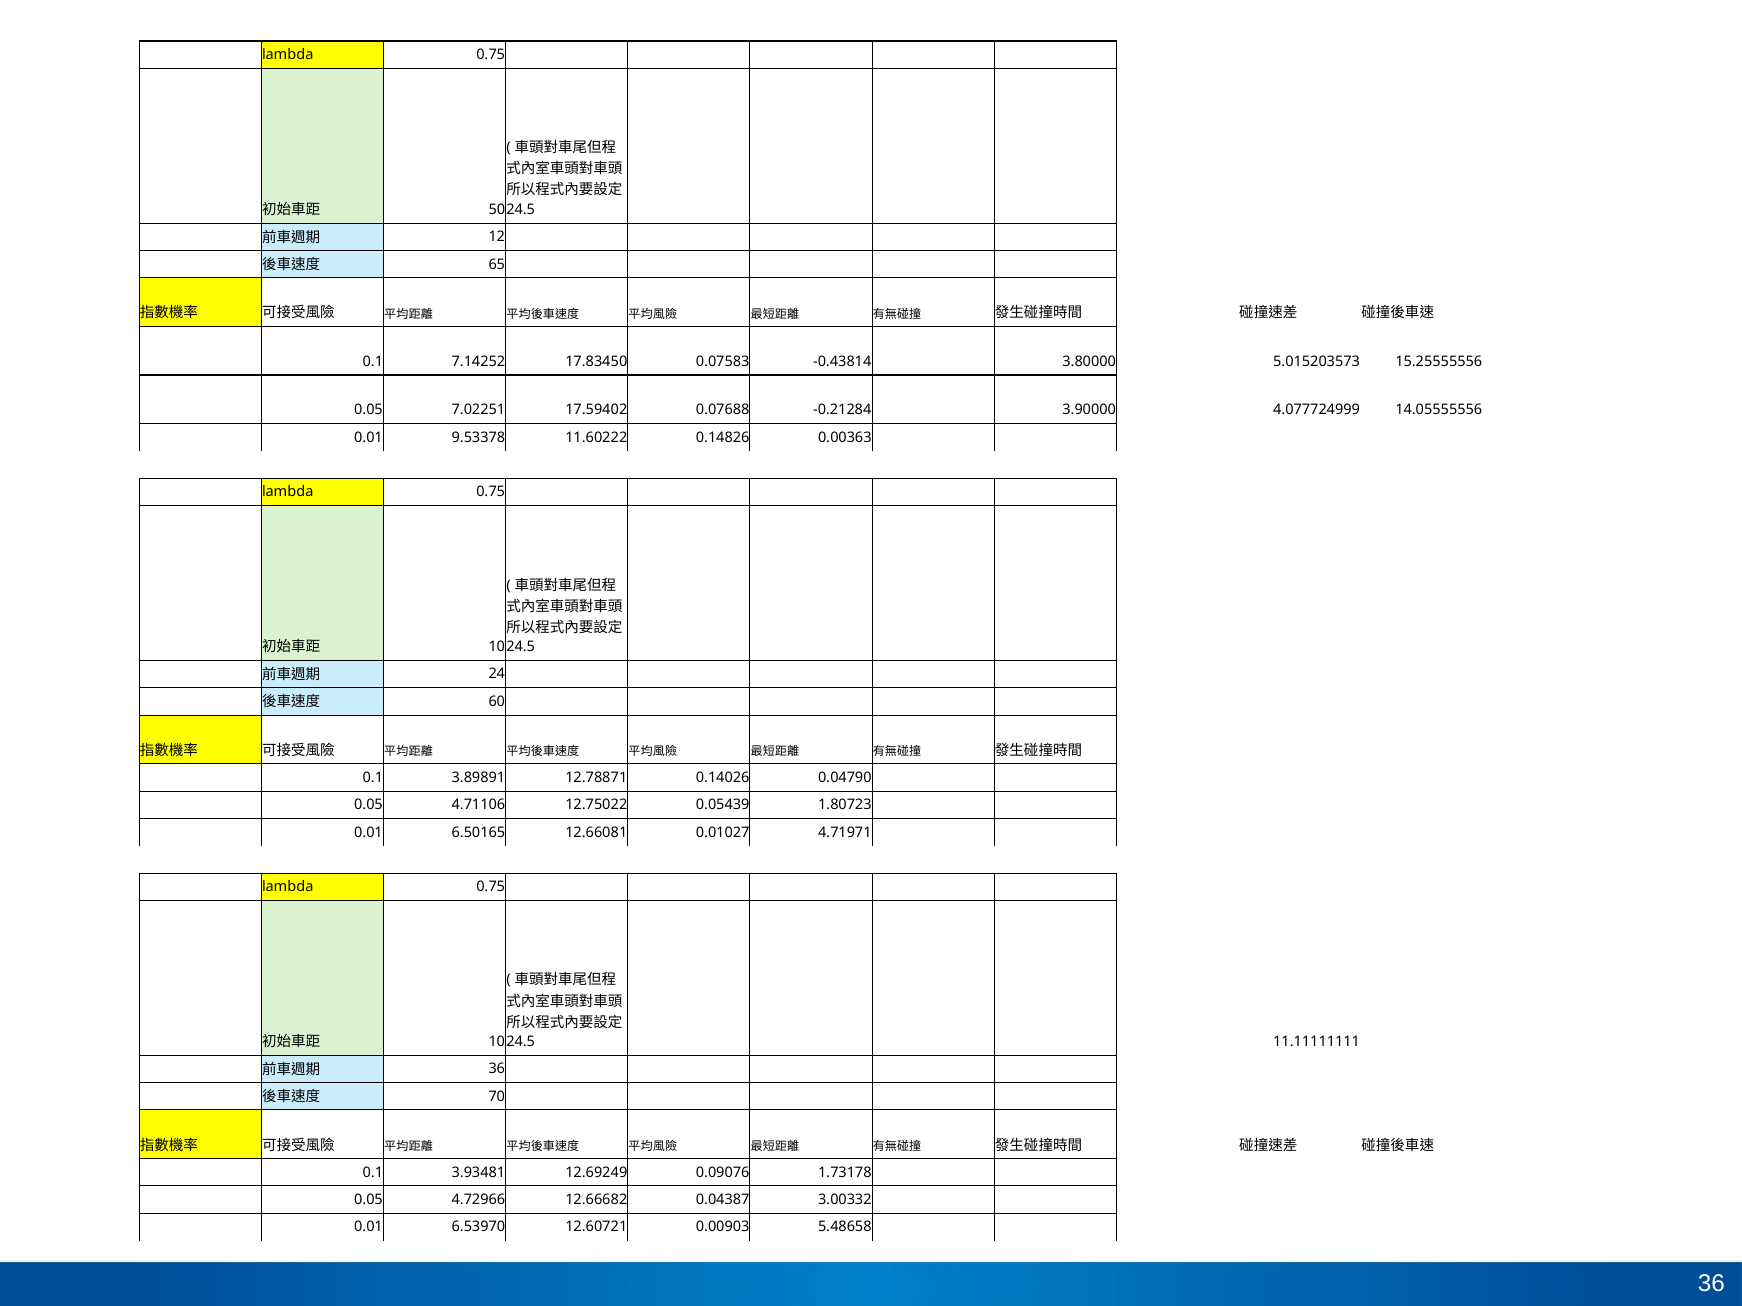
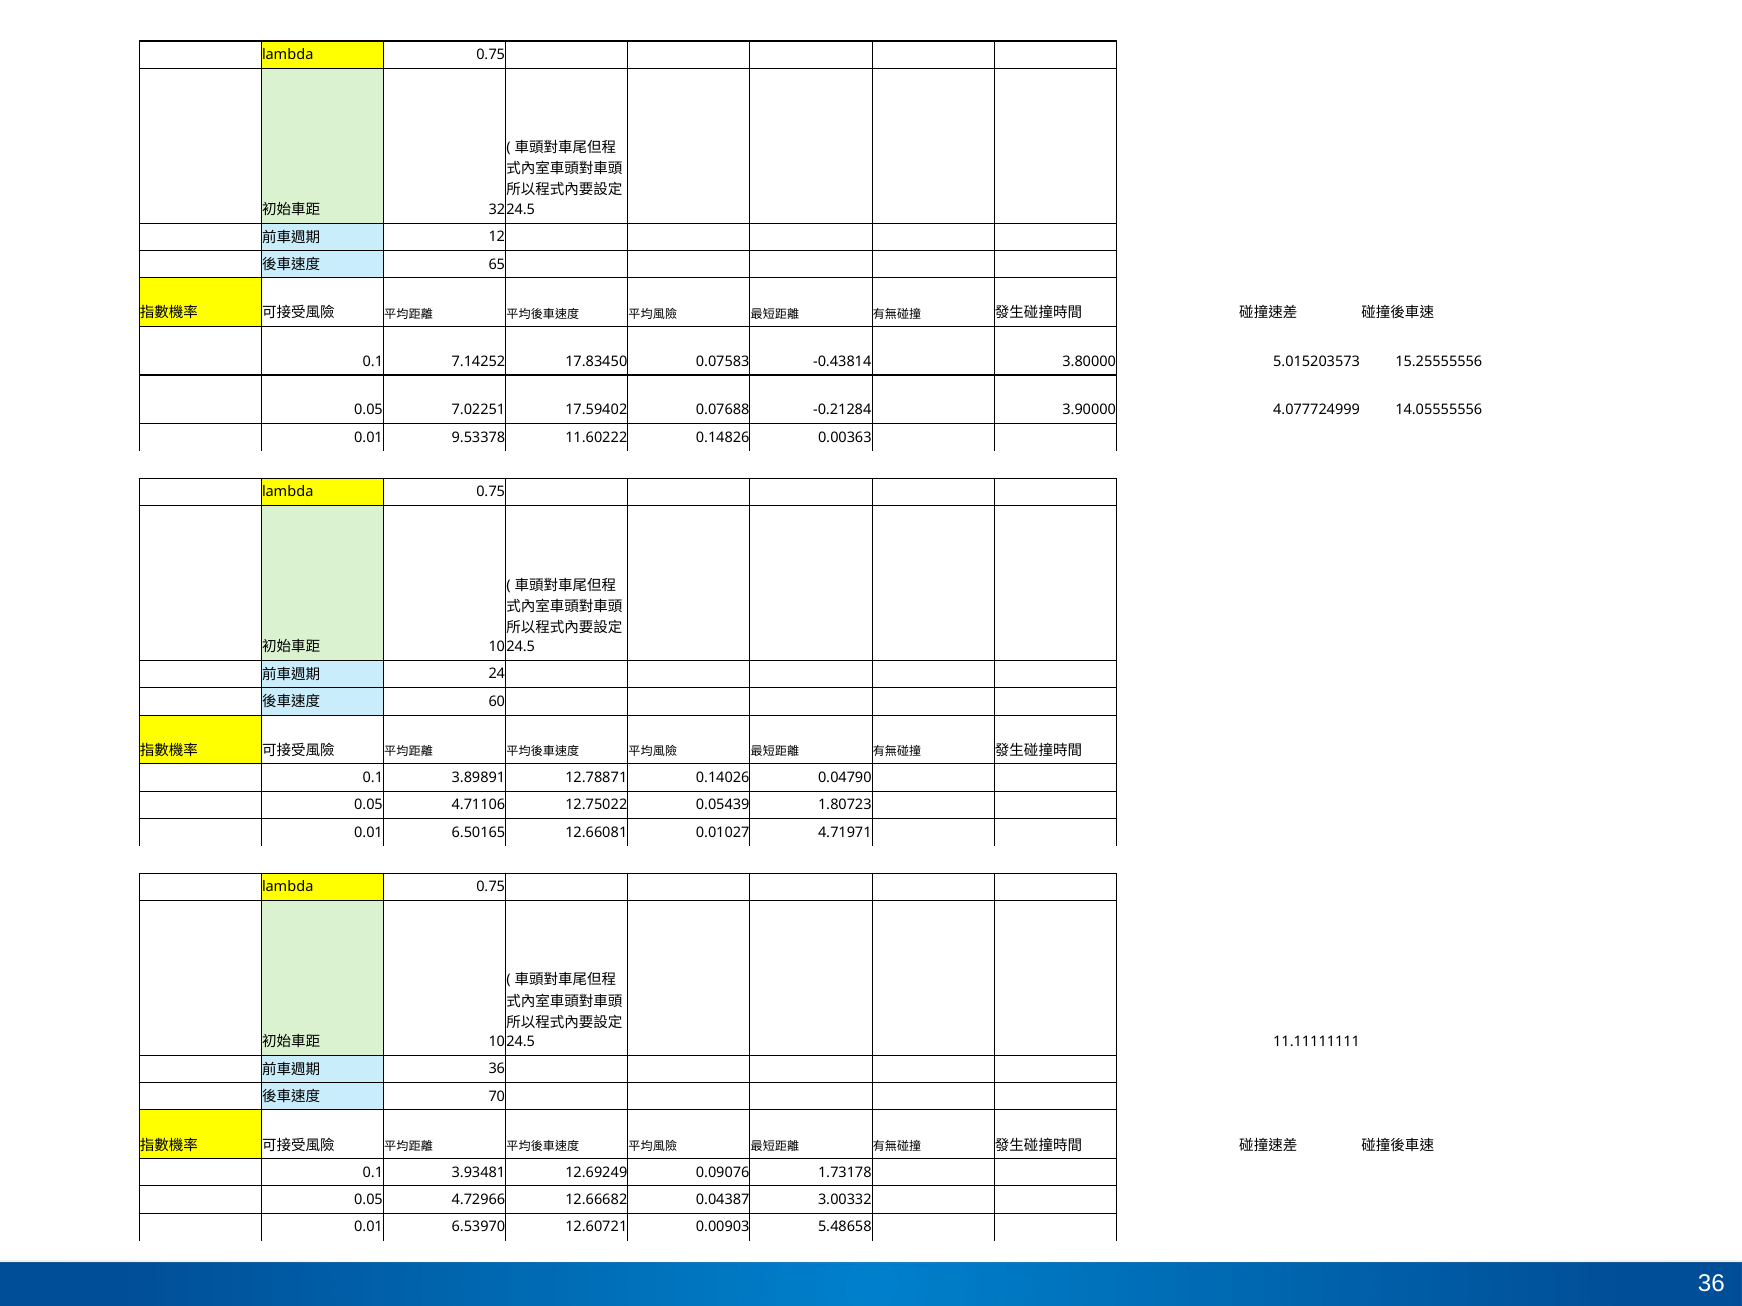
50: 50 -> 32
